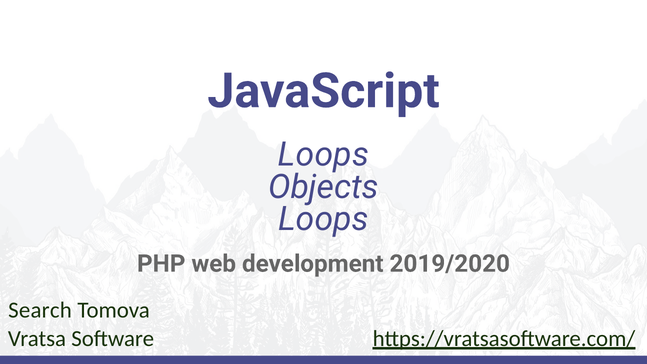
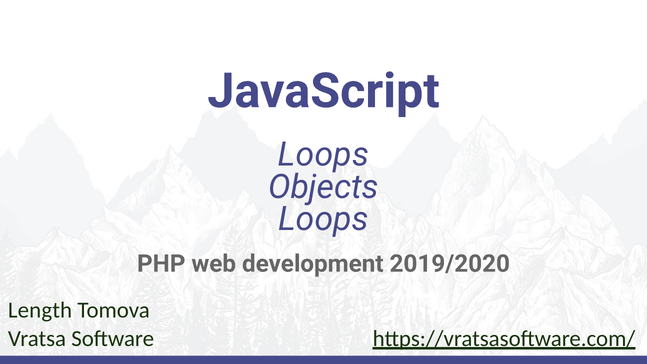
Search: Search -> Length
